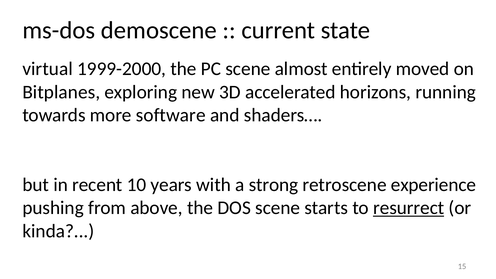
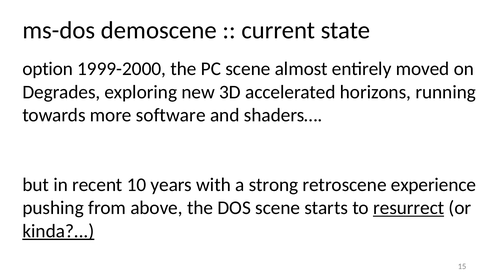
virtual: virtual -> option
Bitplanes: Bitplanes -> Degrades
kinda underline: none -> present
